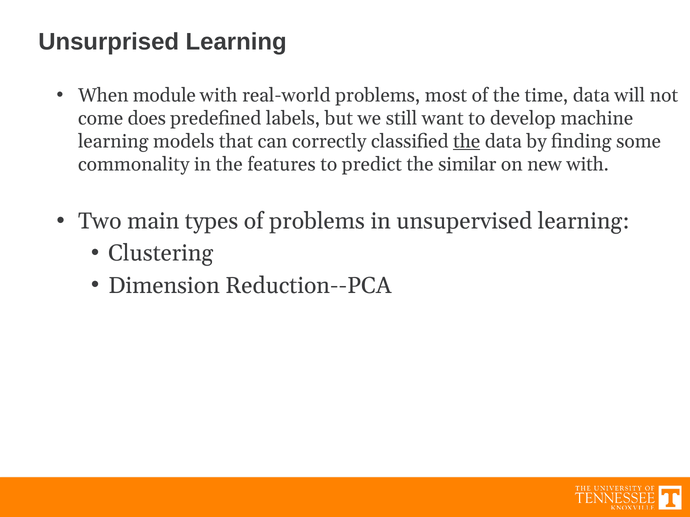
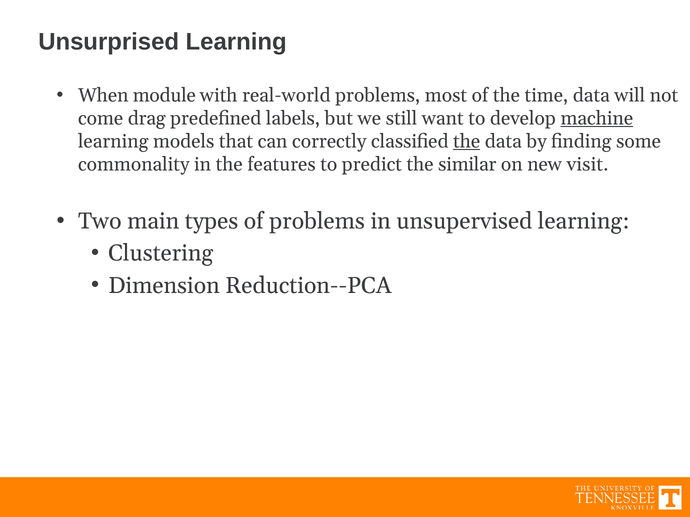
does: does -> drag
machine underline: none -> present
new with: with -> visit
